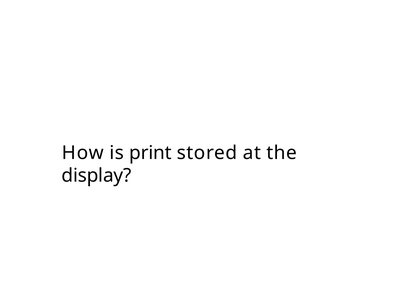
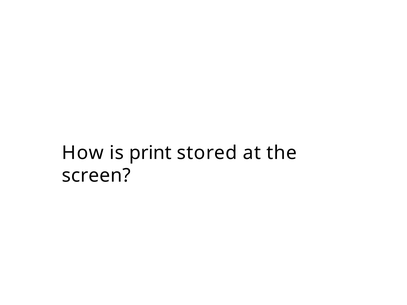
display: display -> screen
